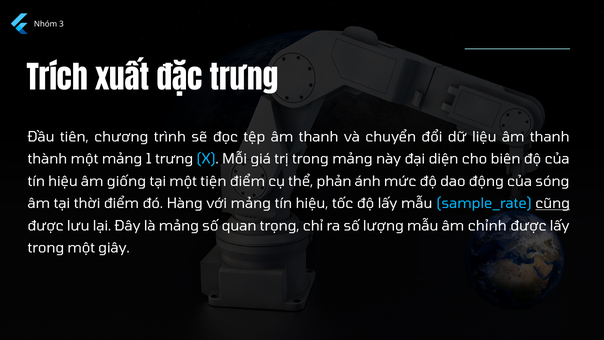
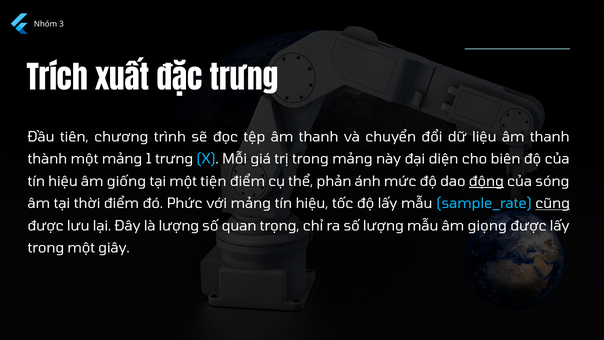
động underline: none -> present
Hàng: Hàng -> Phức
là mảng: mảng -> lượng
chỉnh: chỉnh -> giọng
